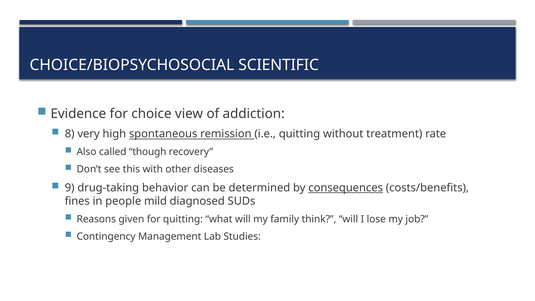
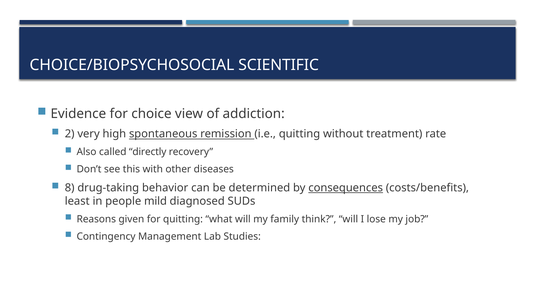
8: 8 -> 2
though: though -> directly
9: 9 -> 8
fines: fines -> least
